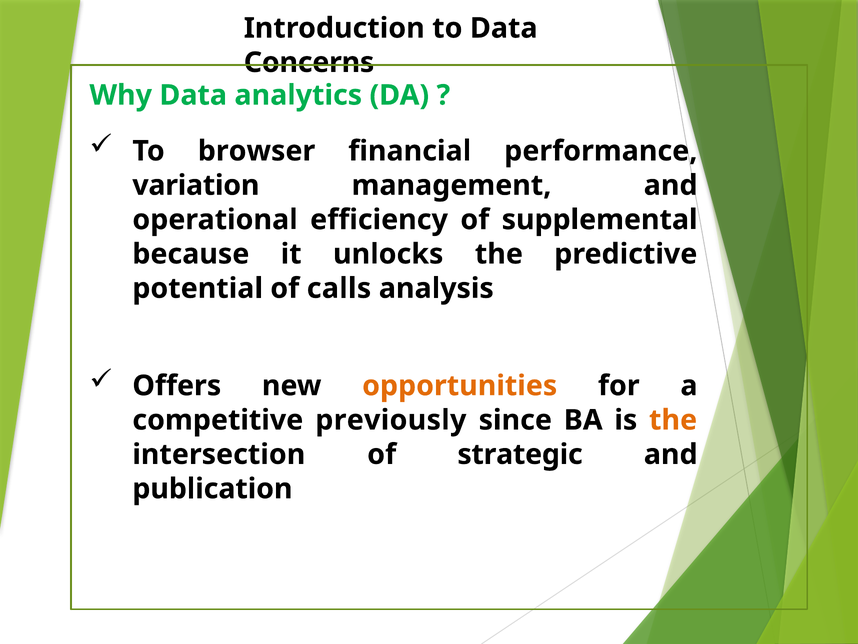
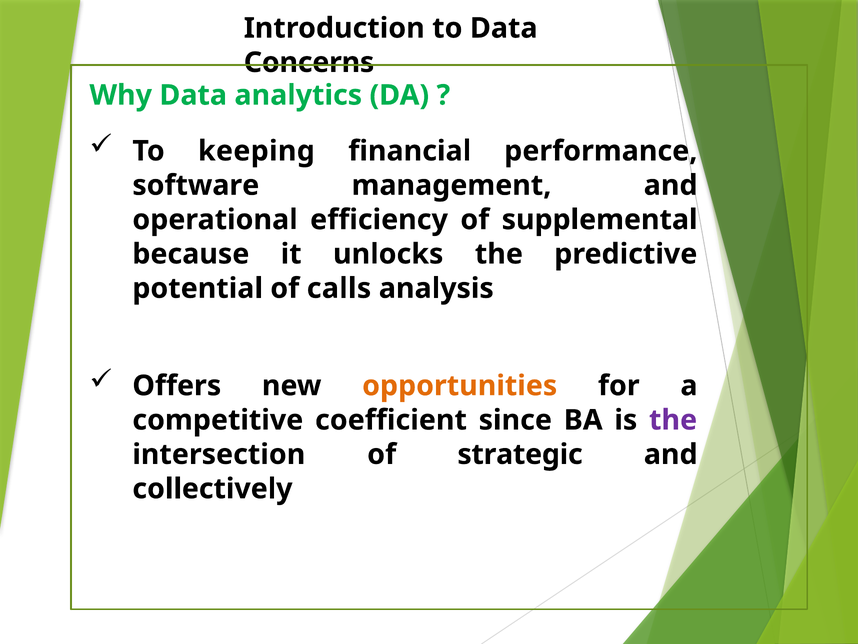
browser: browser -> keeping
variation: variation -> software
previously: previously -> coefficient
the at (673, 420) colour: orange -> purple
publication: publication -> collectively
